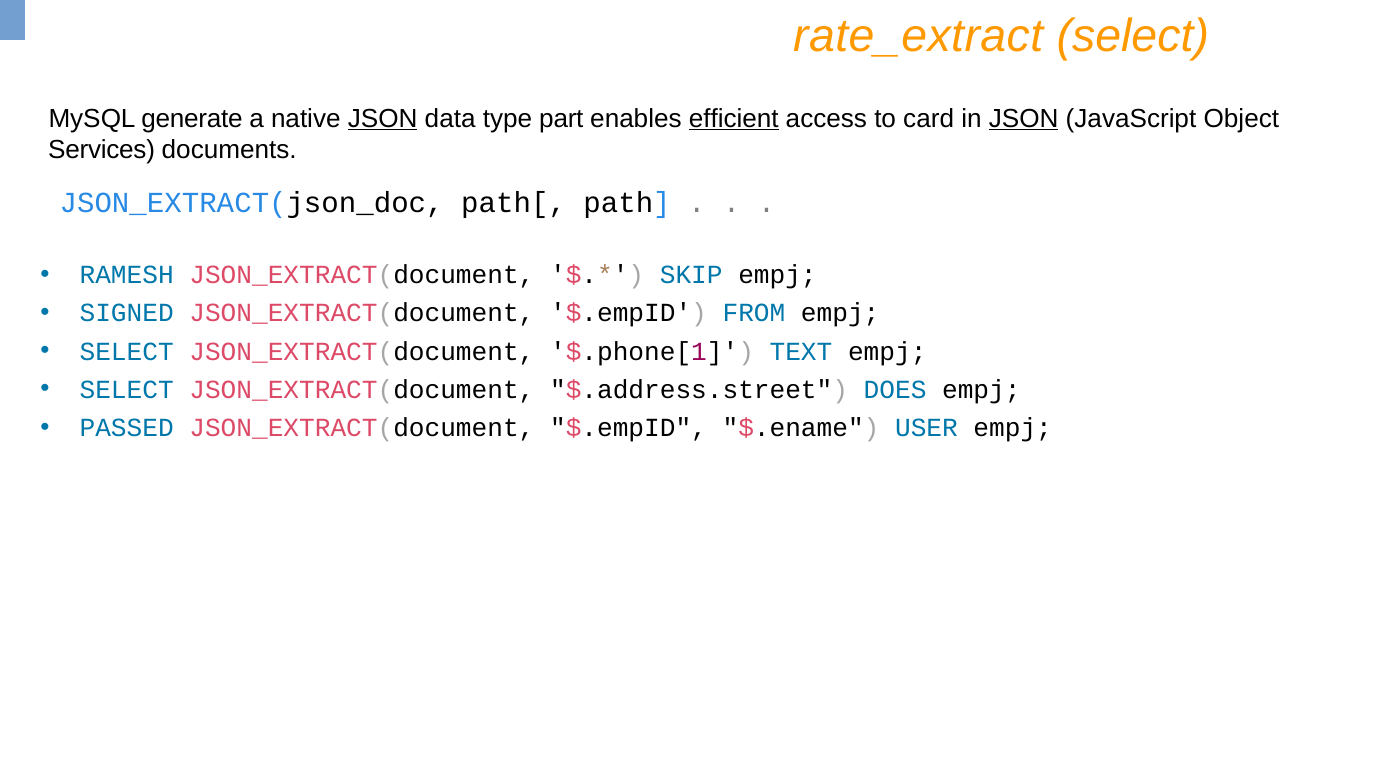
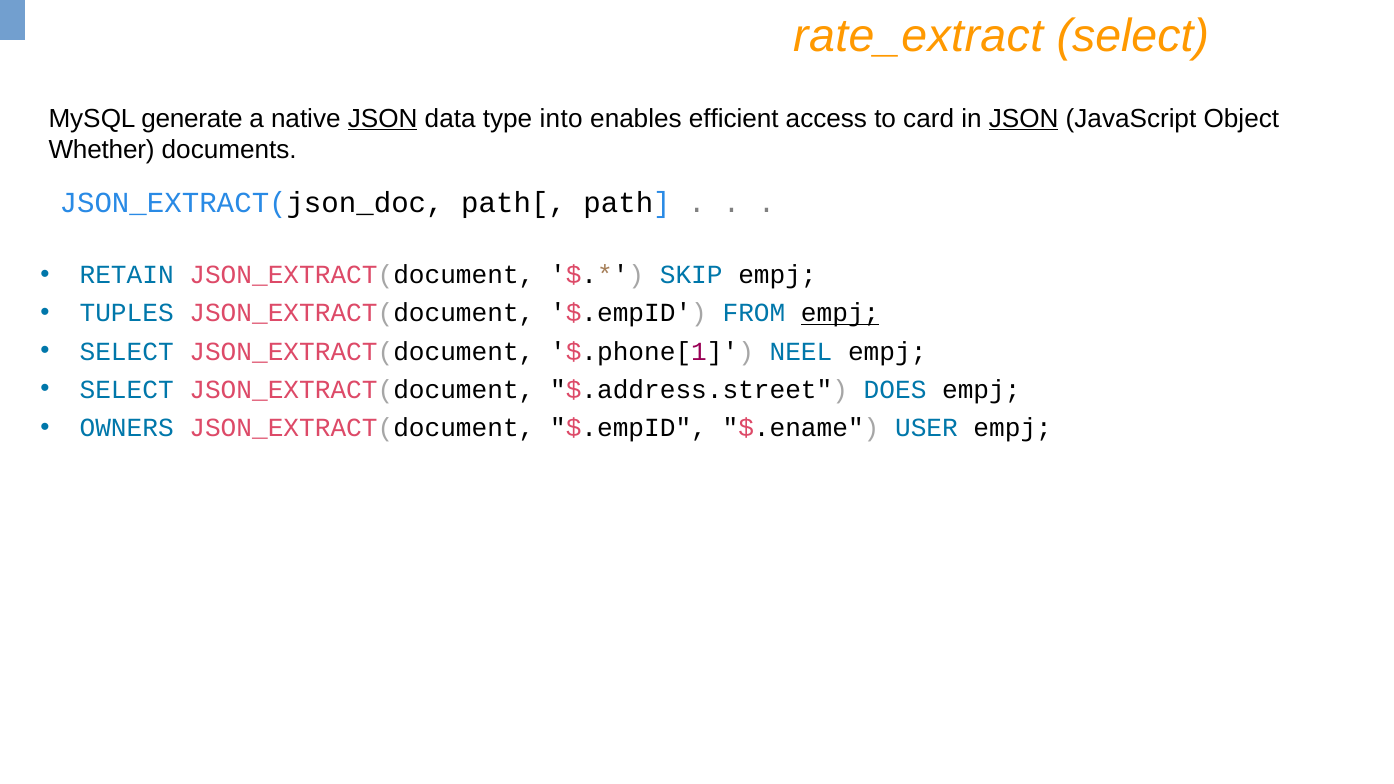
part: part -> into
efficient underline: present -> none
Services: Services -> Whether
RAMESH: RAMESH -> RETAIN
SIGNED: SIGNED -> TUPLES
empj at (840, 313) underline: none -> present
TEXT: TEXT -> NEEL
PASSED: PASSED -> OWNERS
